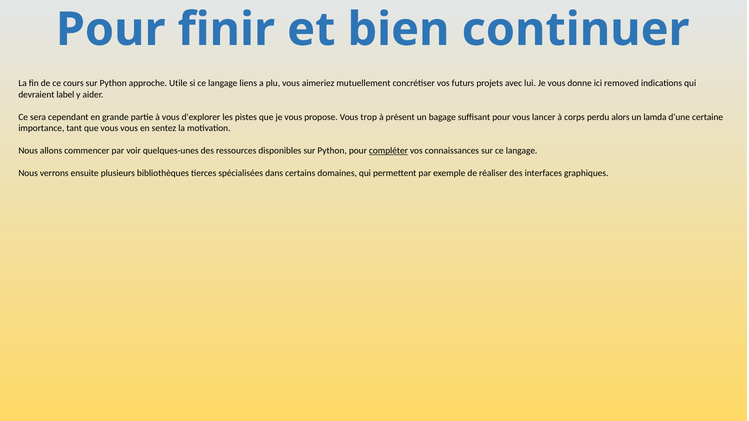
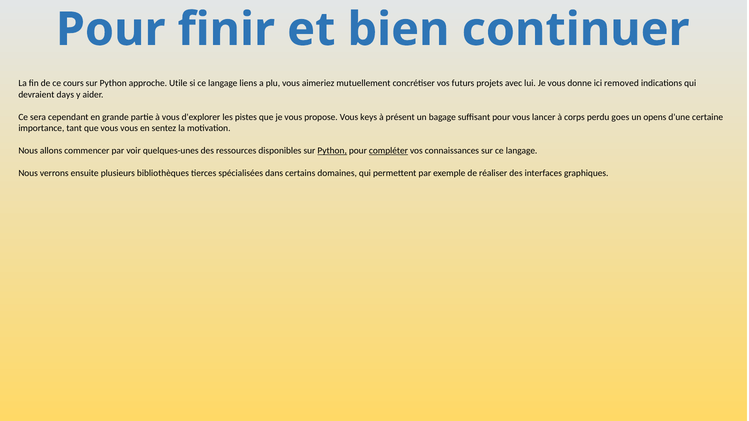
label: label -> days
trop: trop -> keys
alors: alors -> goes
lamda: lamda -> opens
Python at (332, 151) underline: none -> present
